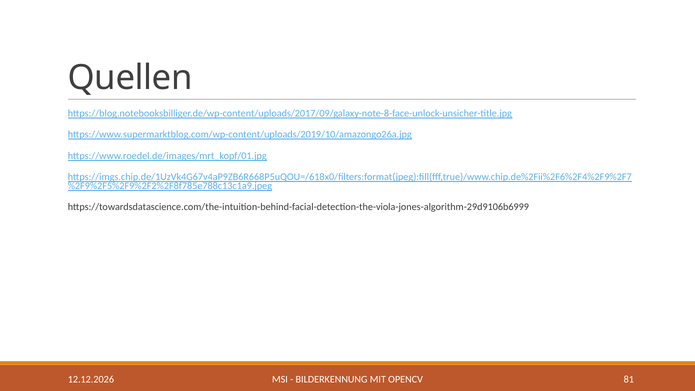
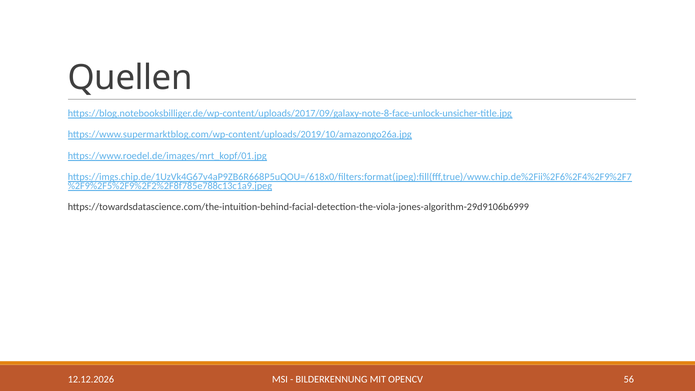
81: 81 -> 56
